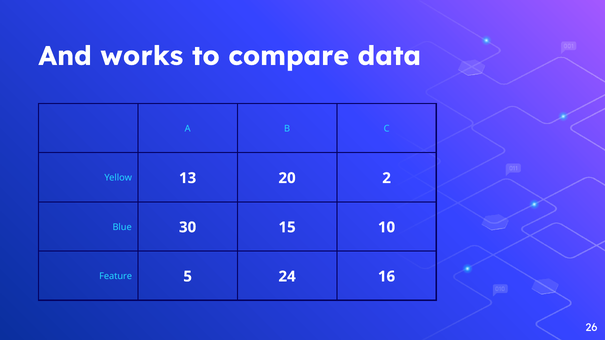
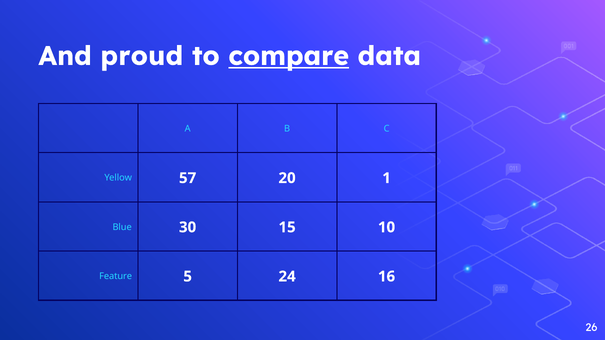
works: works -> proud
compare underline: none -> present
13: 13 -> 57
2: 2 -> 1
